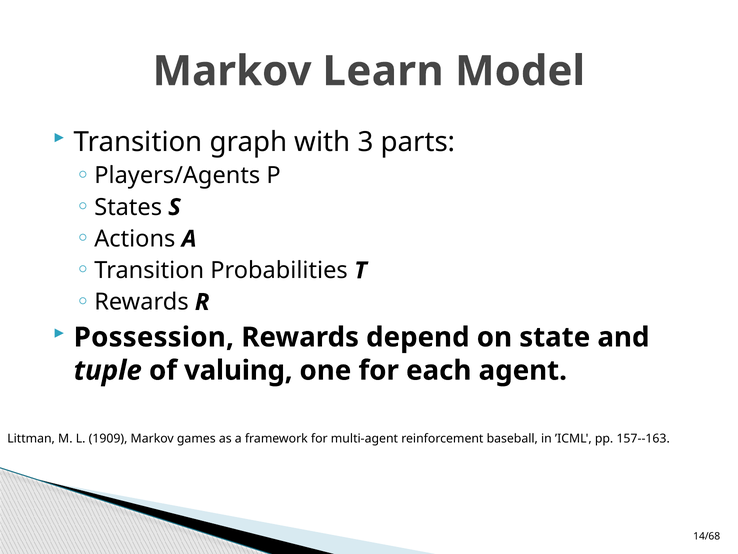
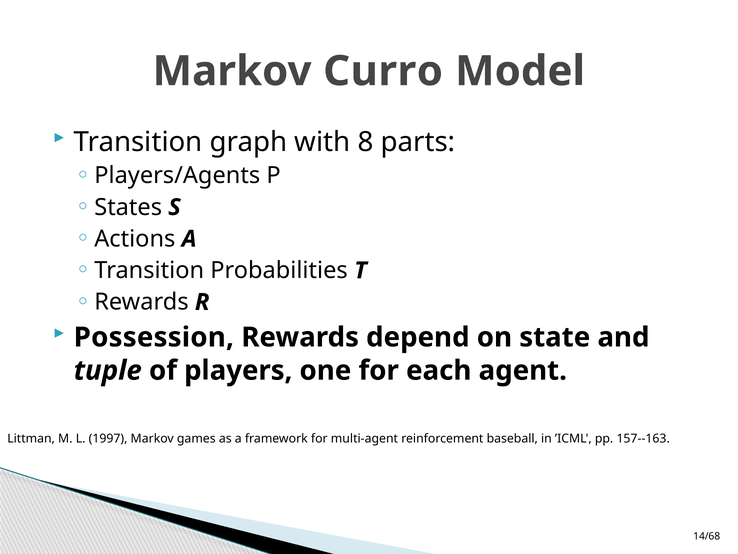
Learn: Learn -> Curro
3: 3 -> 8
valuing: valuing -> players
1909: 1909 -> 1997
